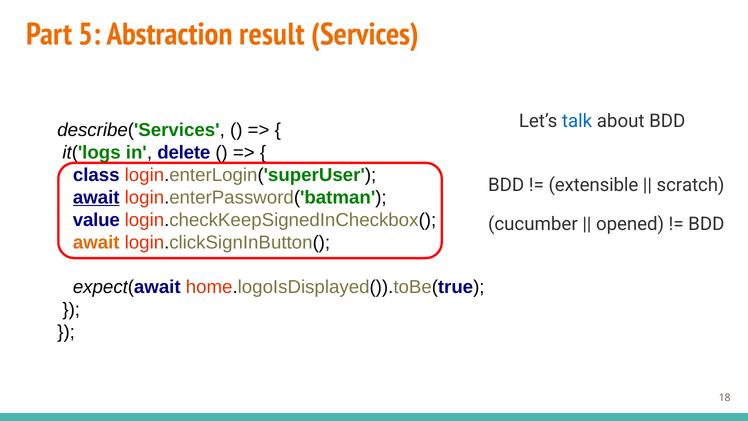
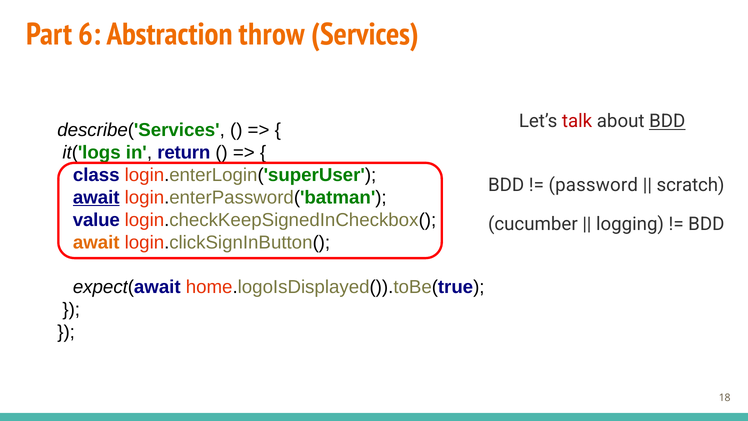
5: 5 -> 6
result: result -> throw
talk colour: blue -> red
BDD at (667, 121) underline: none -> present
delete: delete -> return
extensible: extensible -> password
opened: opened -> logging
